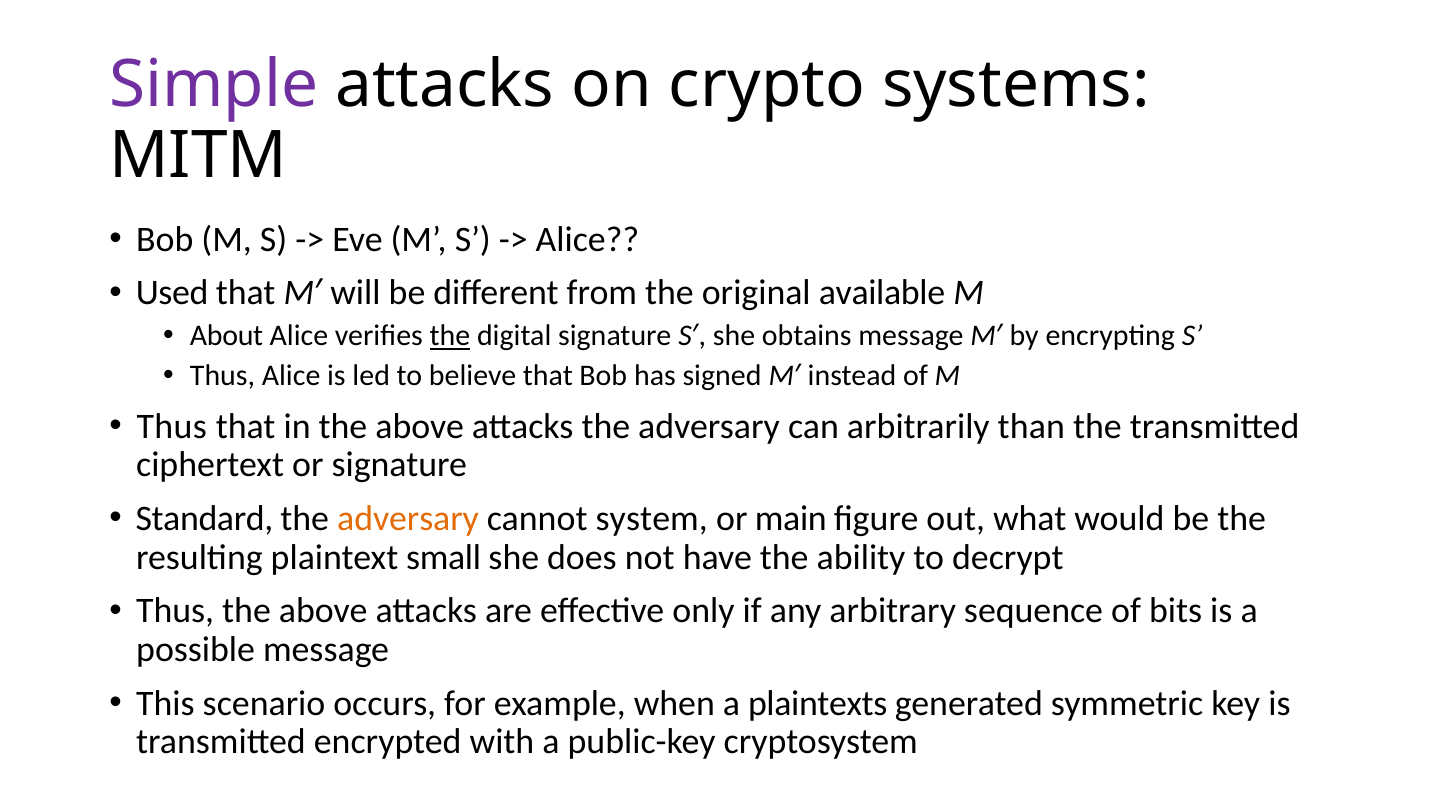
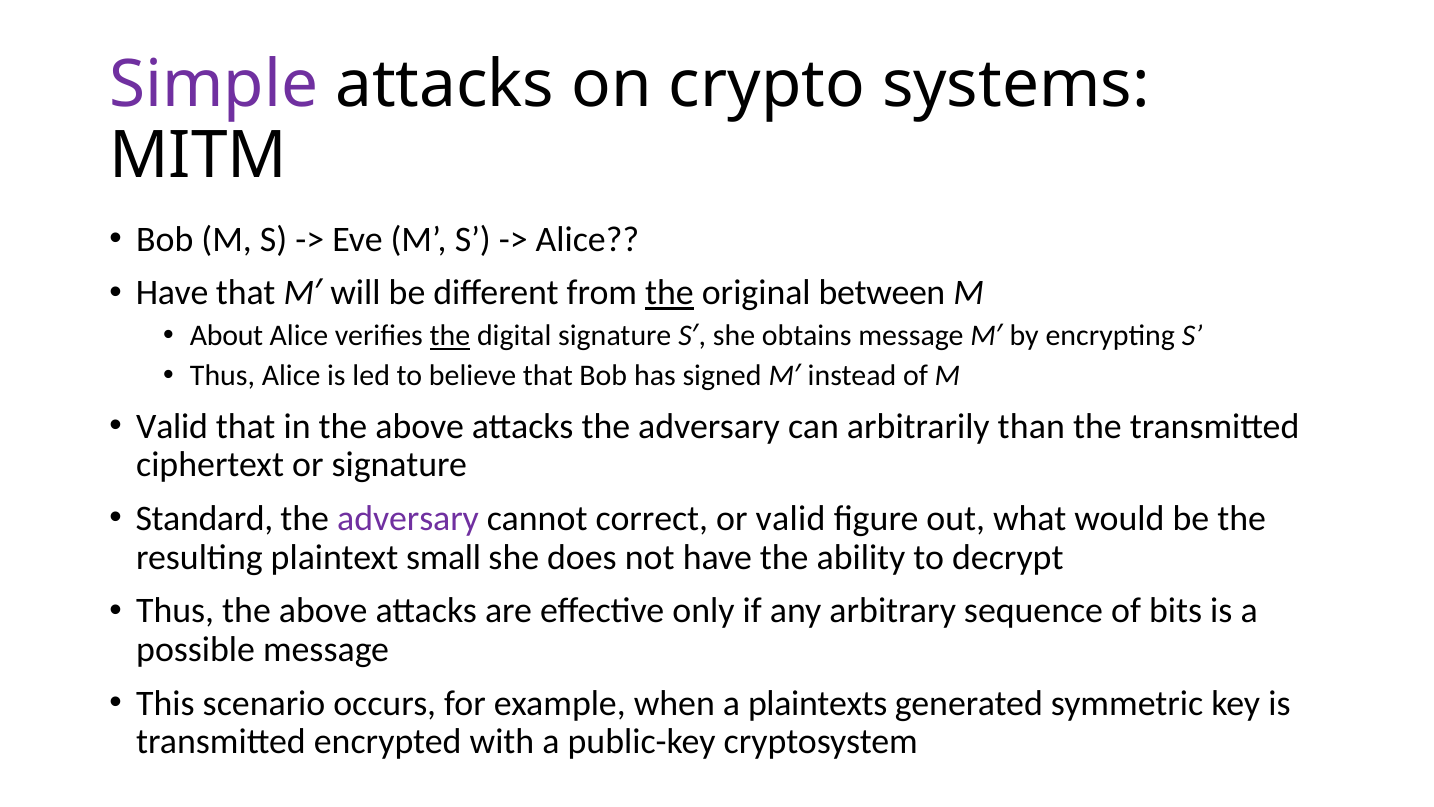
Used at (172, 293): Used -> Have
the at (669, 293) underline: none -> present
available: available -> between
Thus at (172, 426): Thus -> Valid
adversary at (408, 518) colour: orange -> purple
system: system -> correct
or main: main -> valid
